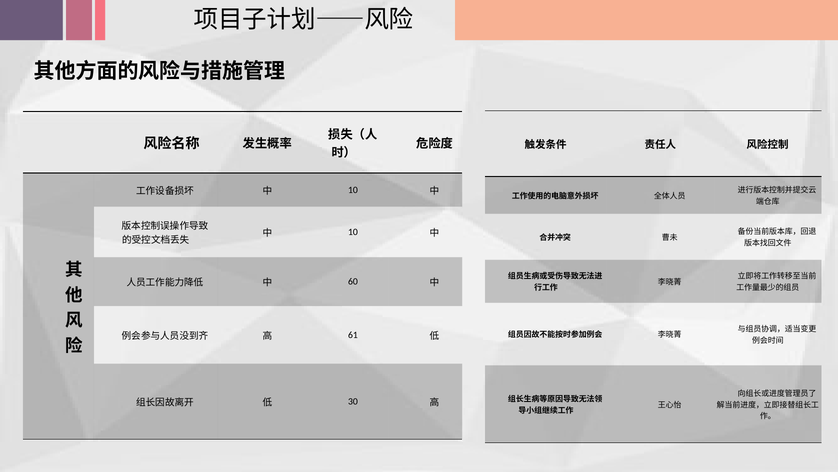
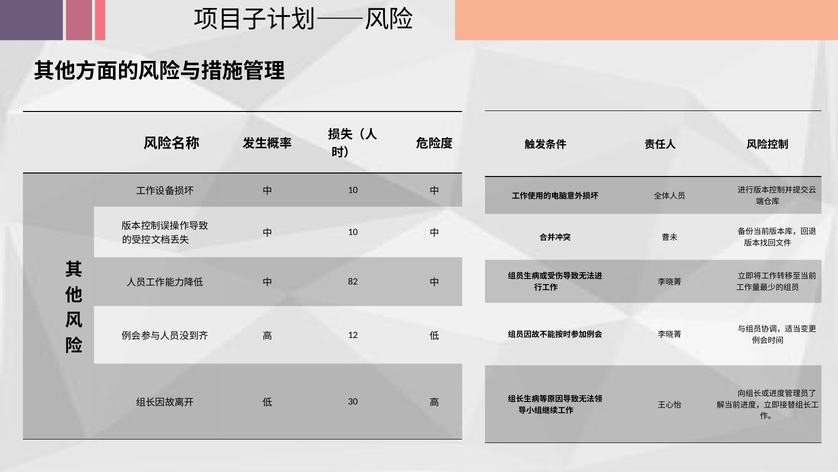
60: 60 -> 82
61: 61 -> 12
